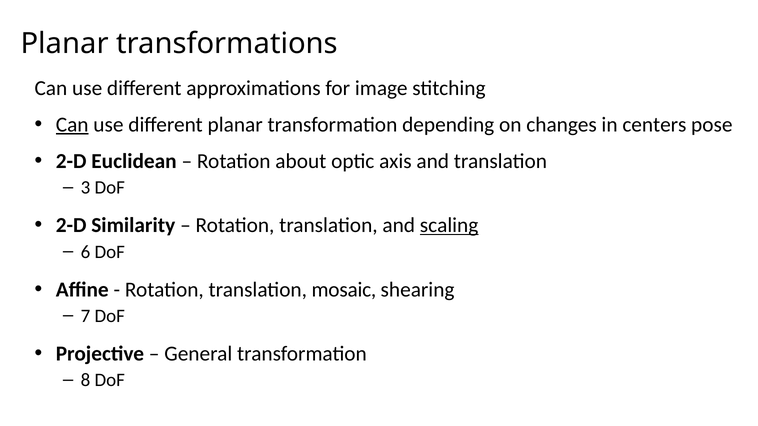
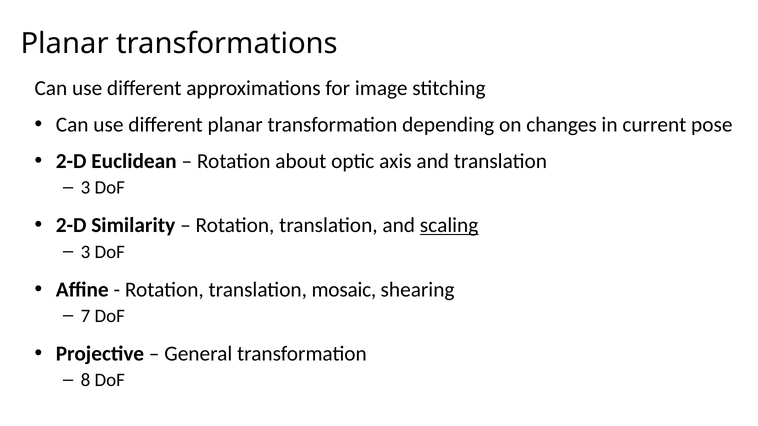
Can at (72, 125) underline: present -> none
centers: centers -> current
6 at (85, 252): 6 -> 3
